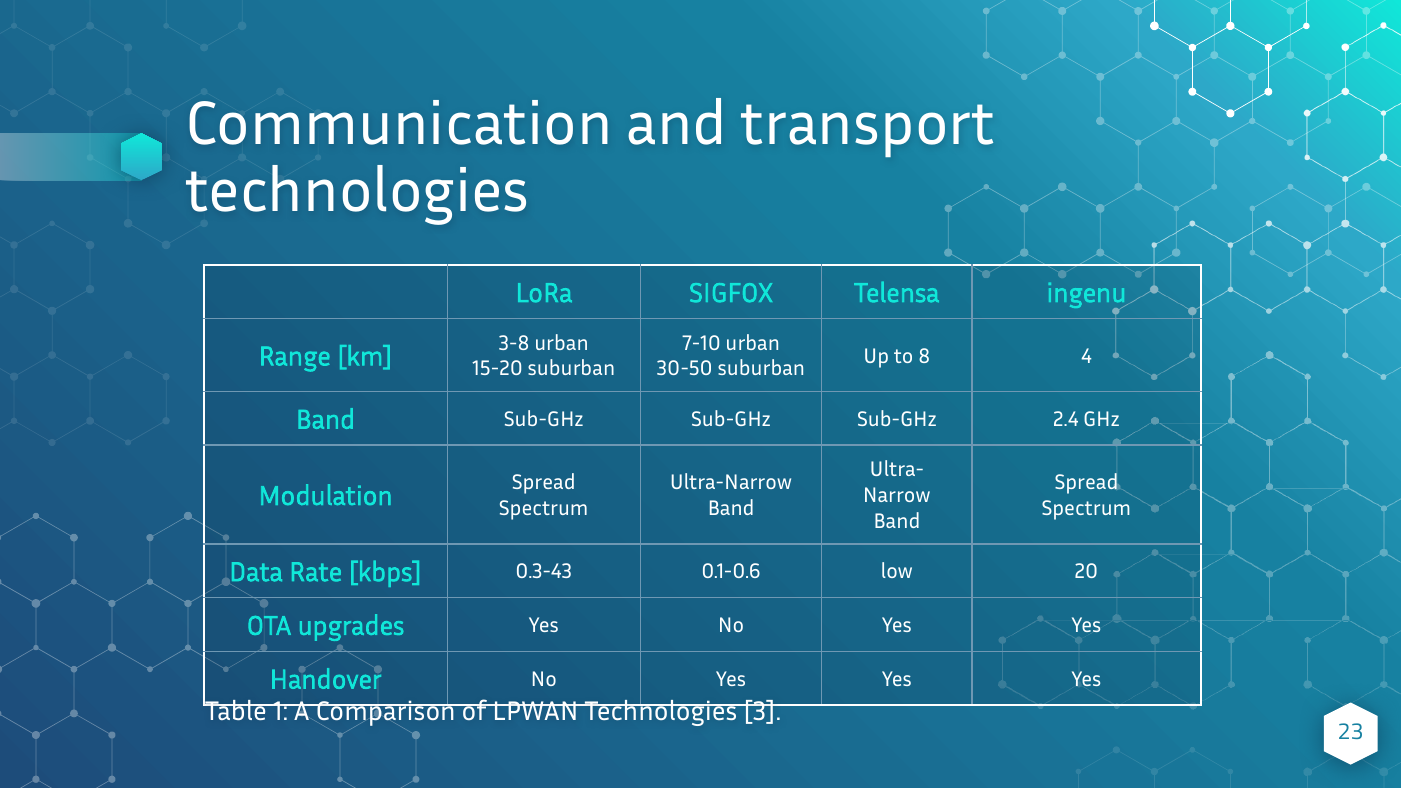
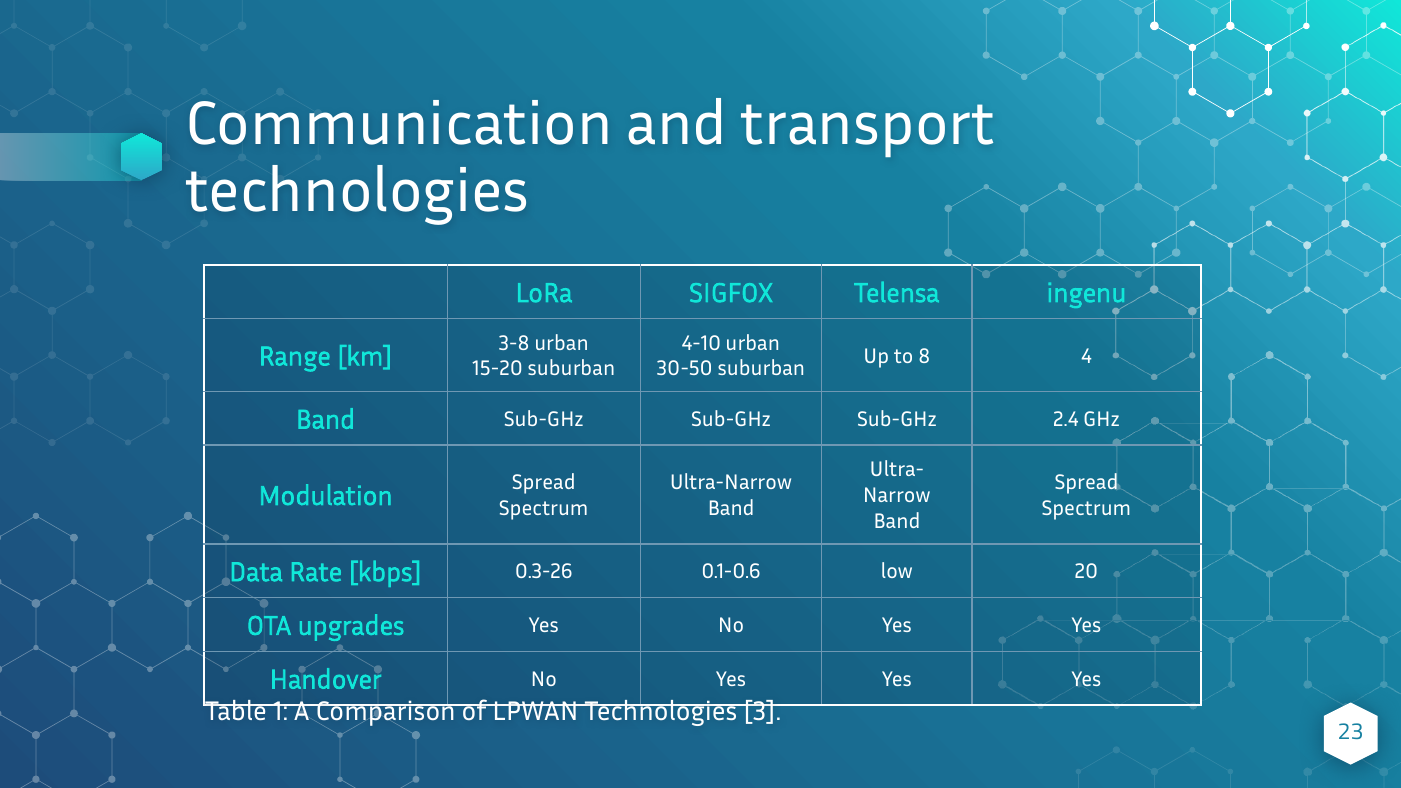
7-10: 7-10 -> 4-10
0.3-43: 0.3-43 -> 0.3-26
